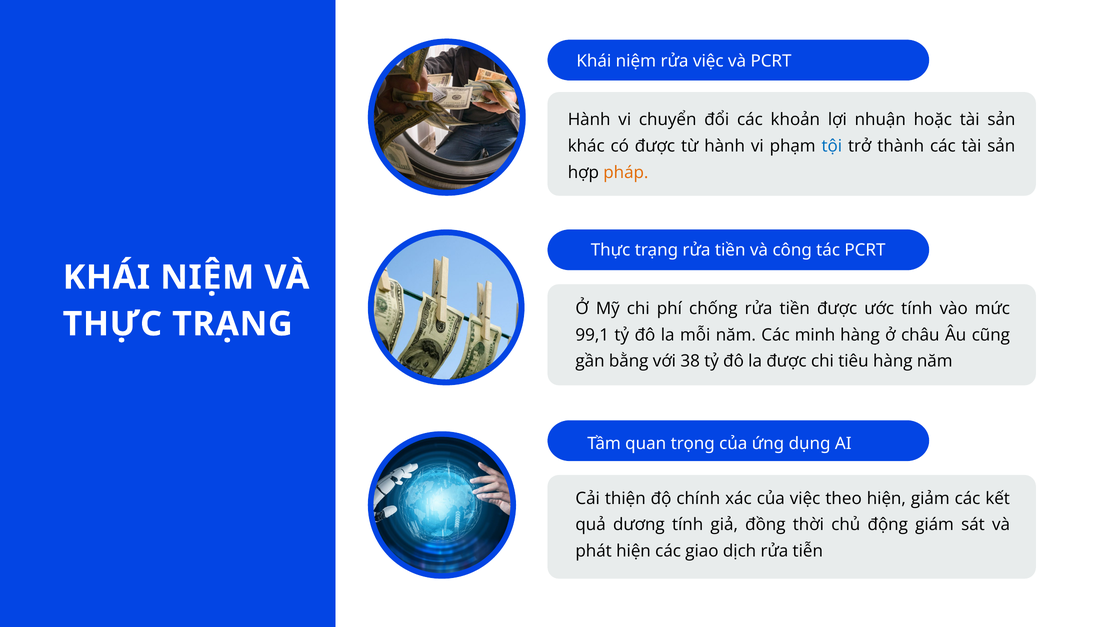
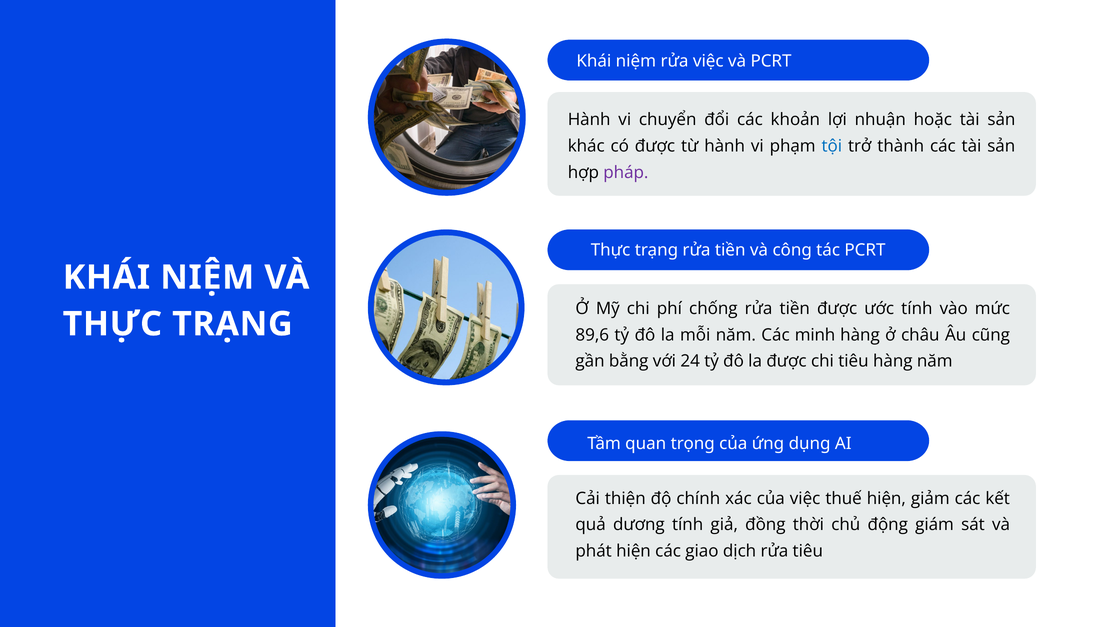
pháp colour: orange -> purple
99,1: 99,1 -> 89,6
38: 38 -> 24
theo: theo -> thuế
rửa tiễn: tiễn -> tiêu
